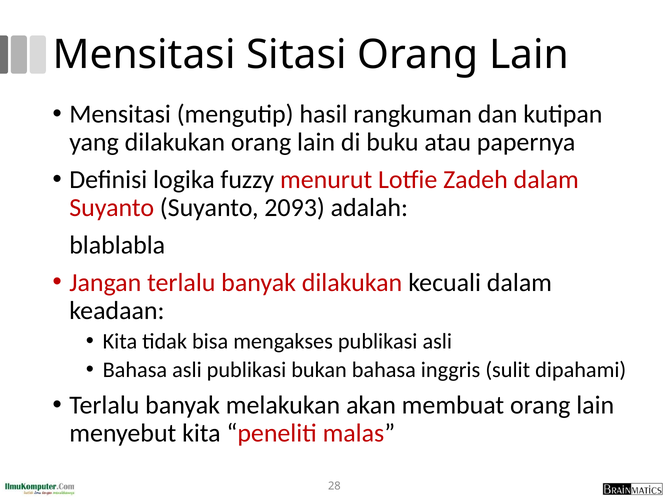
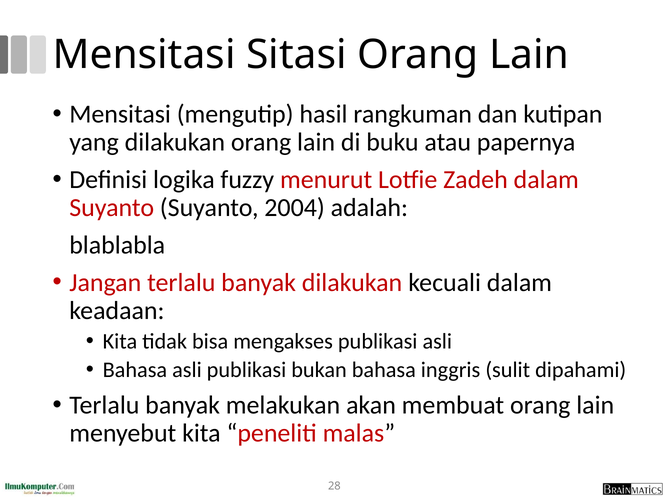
2093: 2093 -> 2004
